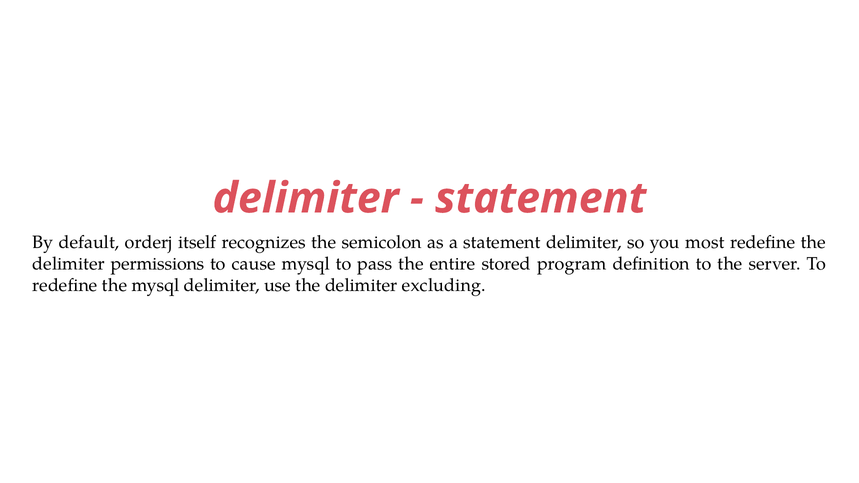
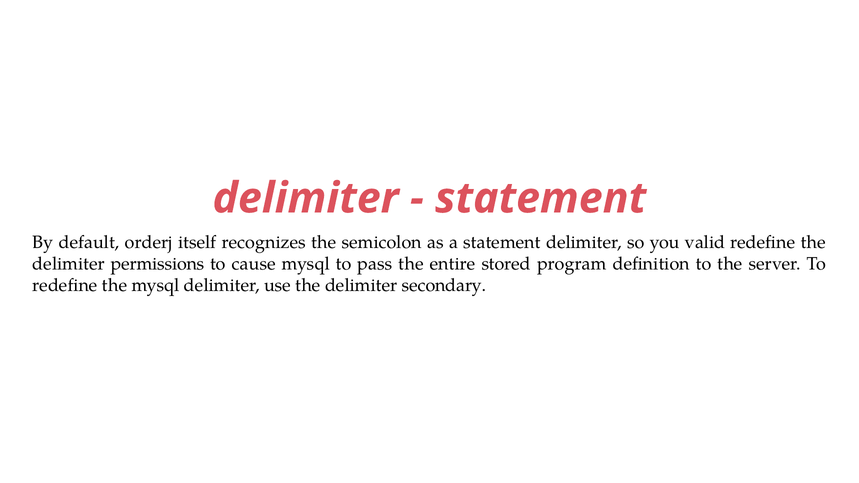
most: most -> valid
excluding: excluding -> secondary
